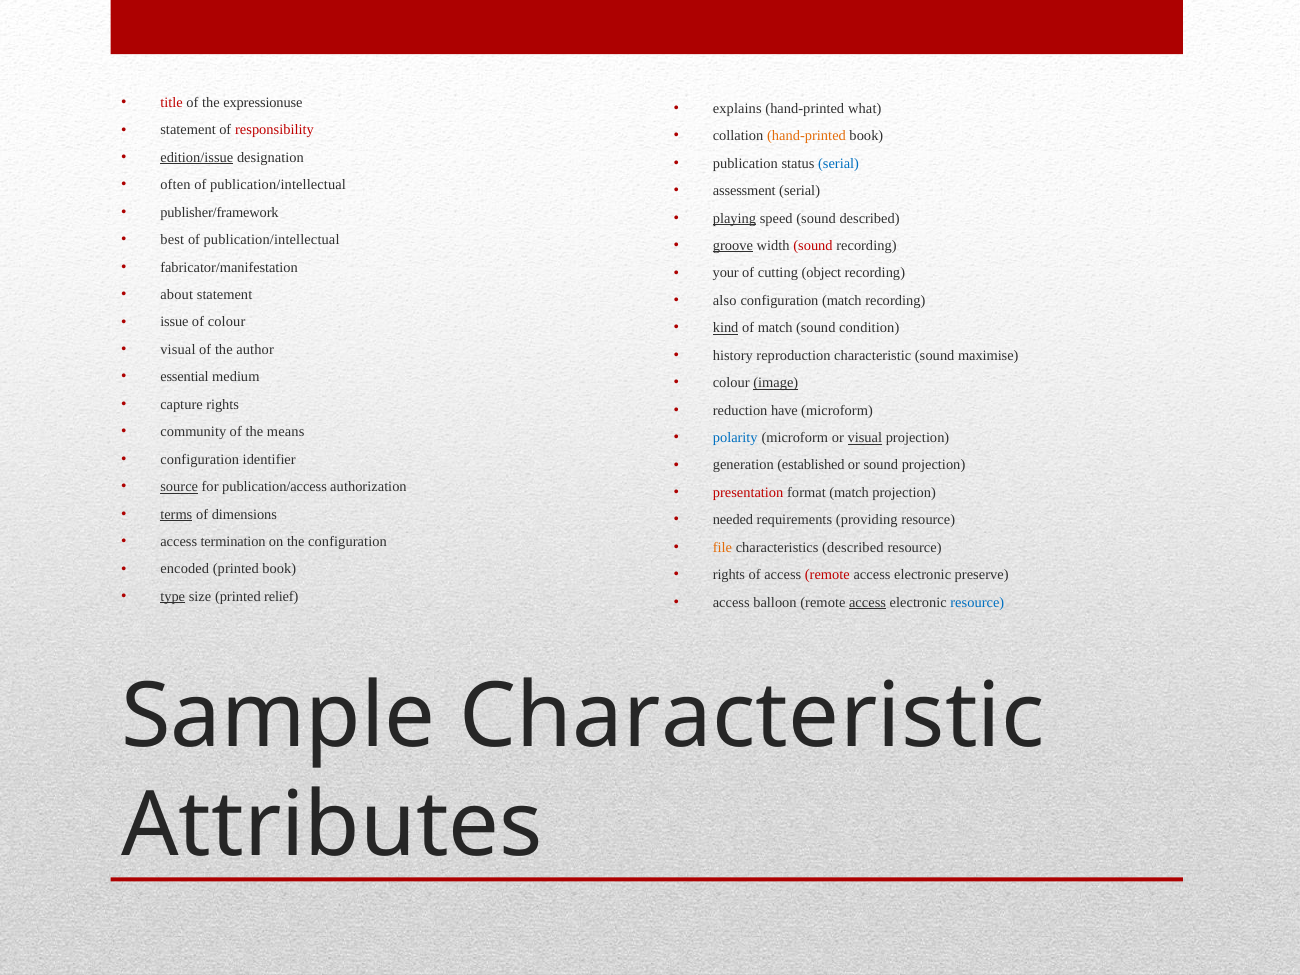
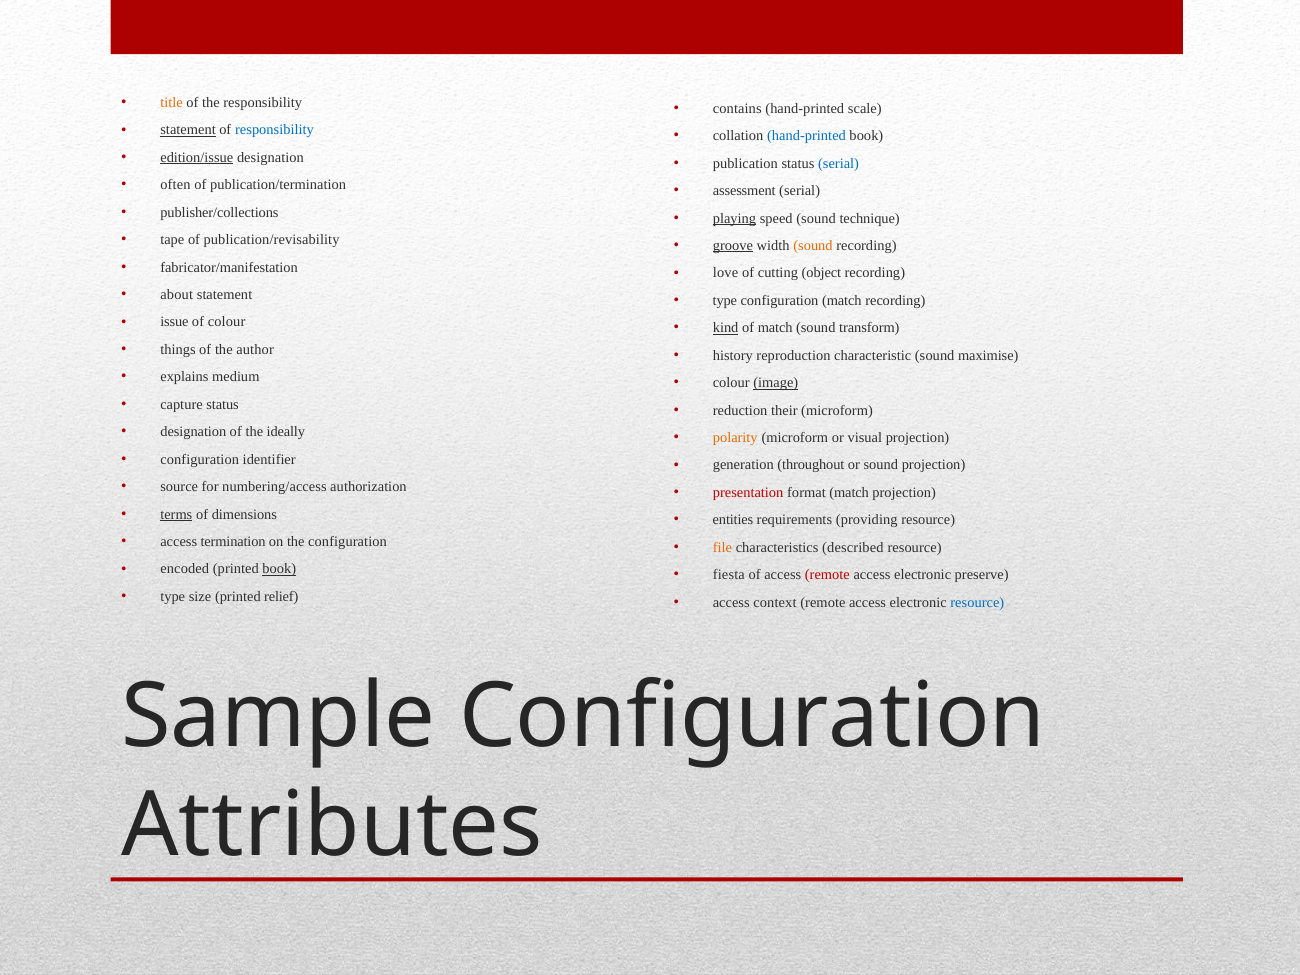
title colour: red -> orange
the expressionuse: expressionuse -> responsibility
explains: explains -> contains
what: what -> scale
statement at (188, 130) underline: none -> present
responsibility at (275, 130) colour: red -> blue
hand-printed at (806, 136) colour: orange -> blue
publication/intellectual at (278, 185): publication/intellectual -> publication/termination
publisher/framework: publisher/framework -> publisher/collections
sound described: described -> technique
best: best -> tape
publication/intellectual at (272, 240): publication/intellectual -> publication/revisability
sound at (813, 246) colour: red -> orange
your: your -> love
also at (725, 301): also -> type
condition: condition -> transform
visual at (178, 350): visual -> things
essential: essential -> explains
capture rights: rights -> status
have: have -> their
community at (193, 432): community -> designation
means: means -> ideally
polarity colour: blue -> orange
visual at (865, 438) underline: present -> none
established: established -> throughout
source underline: present -> none
publication/access: publication/access -> numbering/access
needed: needed -> entities
book at (279, 569) underline: none -> present
rights at (729, 575): rights -> fiesta
type at (173, 597) underline: present -> none
balloon: balloon -> context
access at (868, 602) underline: present -> none
Sample Characteristic: Characteristic -> Configuration
